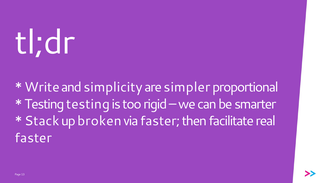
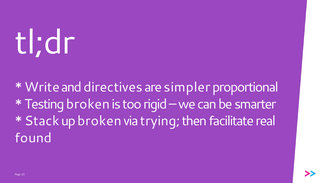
simplicity: simplicity -> directives
Testing testing: testing -> broken
via faster: faster -> trying
faster at (33, 138): faster -> found
